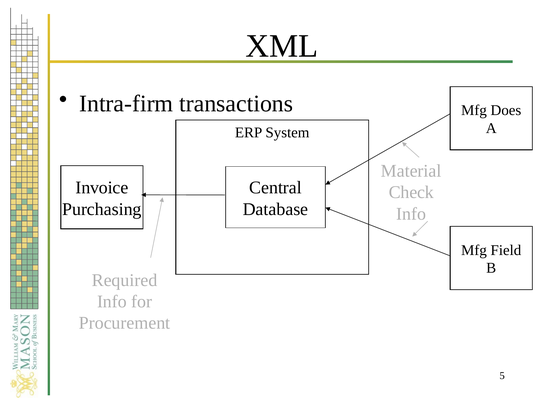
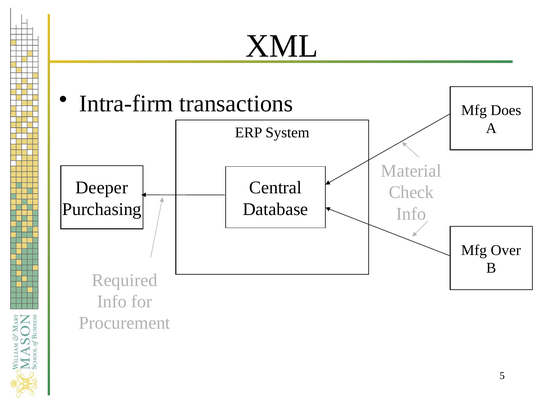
Invoice: Invoice -> Deeper
Field: Field -> Over
